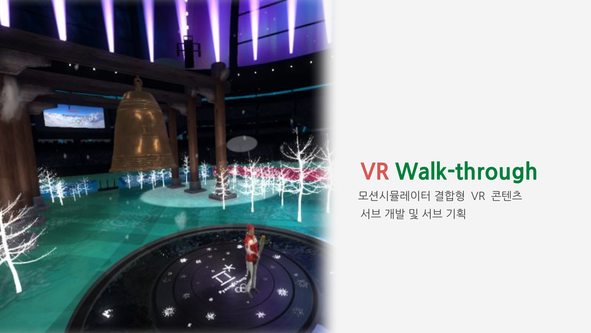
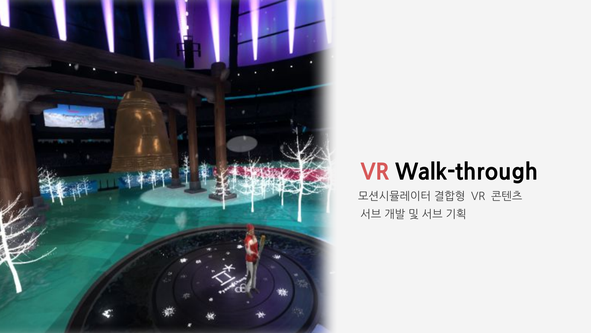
Walk-through colour: green -> black
